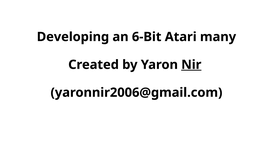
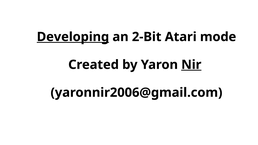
Developing underline: none -> present
6-Bit: 6-Bit -> 2-Bit
many: many -> mode
